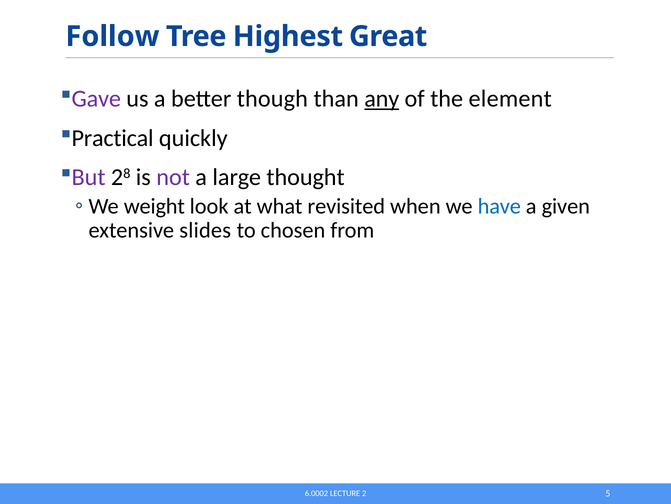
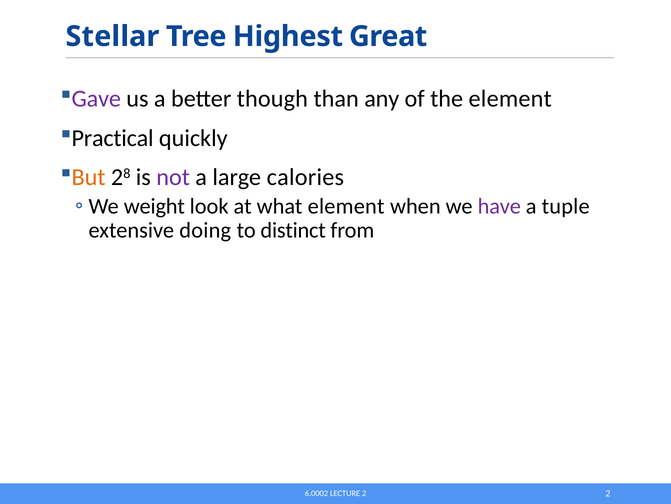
Follow: Follow -> Stellar
any underline: present -> none
But colour: purple -> orange
thought: thought -> calories
what revisited: revisited -> element
have colour: blue -> purple
given: given -> tuple
slides: slides -> doing
chosen: chosen -> distinct
2 5: 5 -> 2
